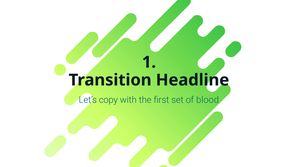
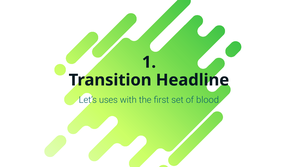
copy: copy -> uses
